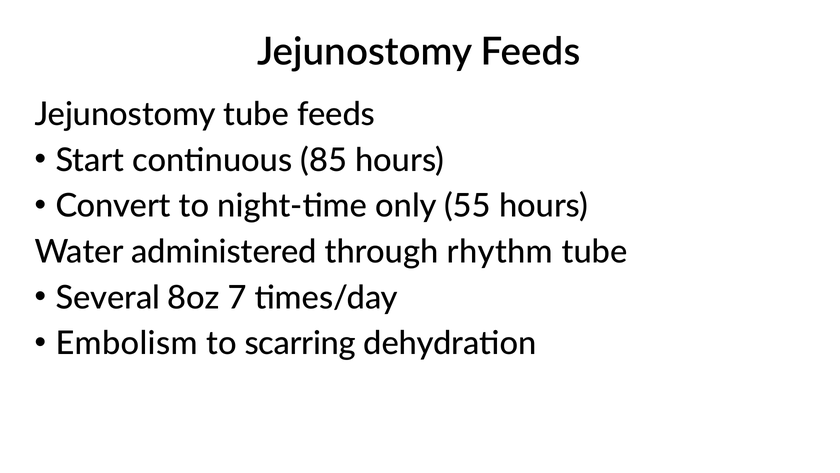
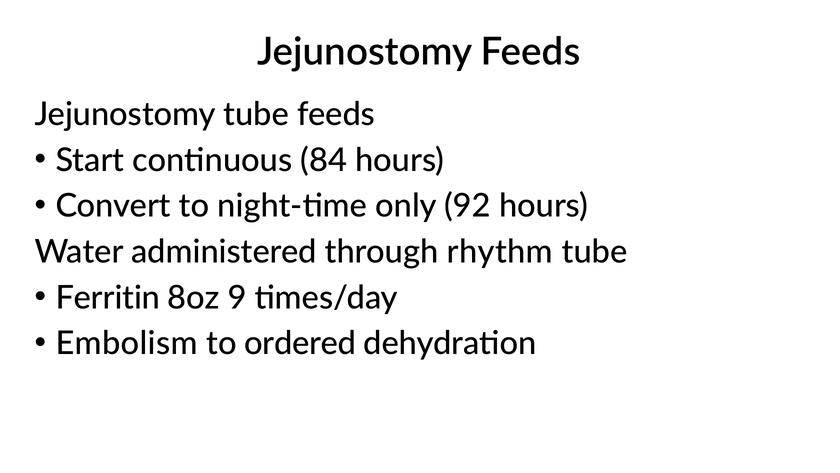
85: 85 -> 84
55: 55 -> 92
Several: Several -> Ferritin
7: 7 -> 9
scarring: scarring -> ordered
